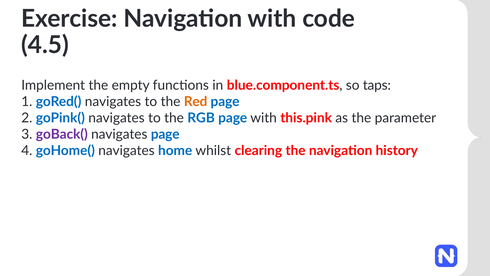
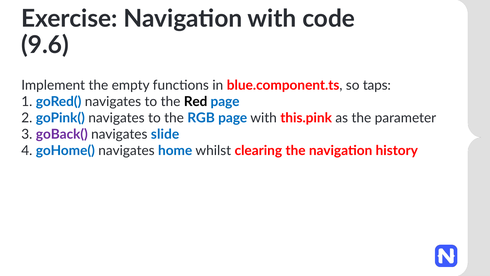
4.5: 4.5 -> 9.6
Red colour: orange -> black
navigates page: page -> slide
